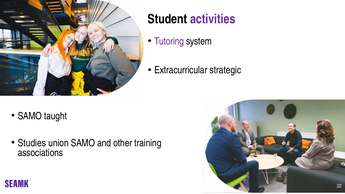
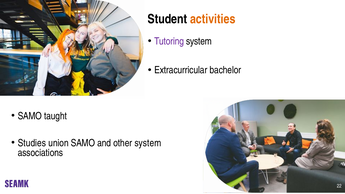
activities colour: purple -> orange
strategic: strategic -> bachelor
other training: training -> system
